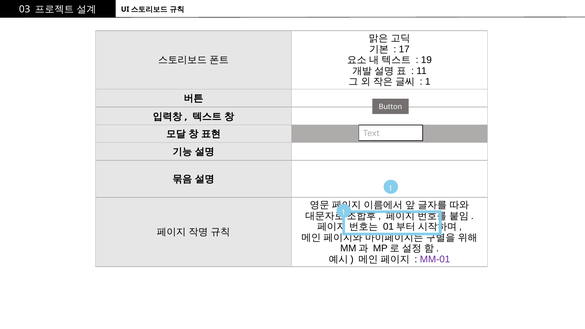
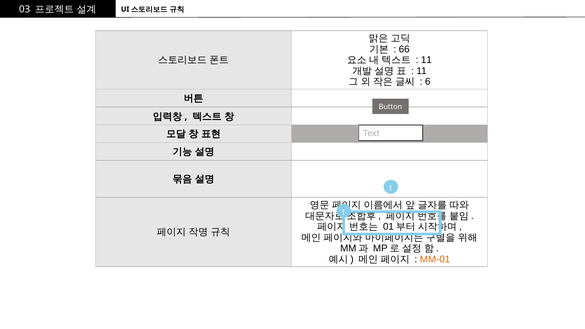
17: 17 -> 66
19 at (426, 60): 19 -> 11
1 at (428, 82): 1 -> 6
MM-01 colour: purple -> orange
